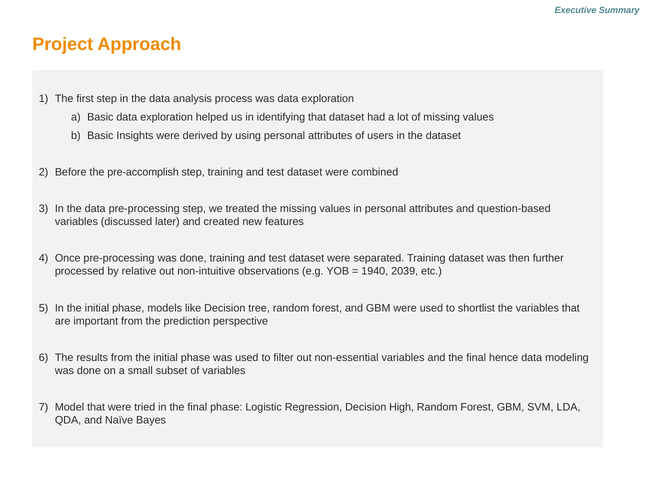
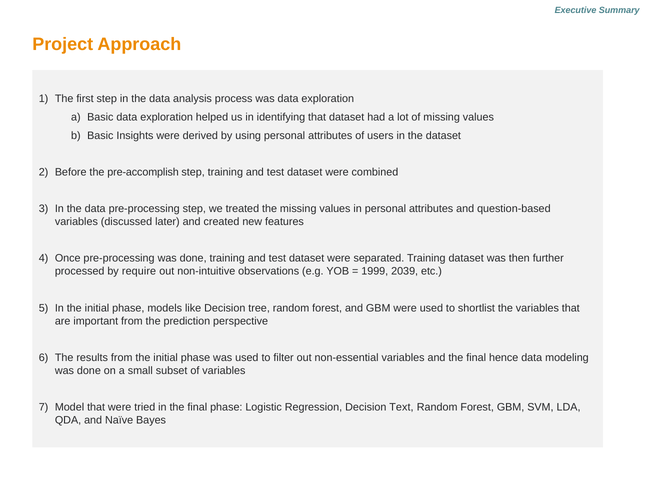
relative: relative -> require
1940: 1940 -> 1999
High: High -> Text
